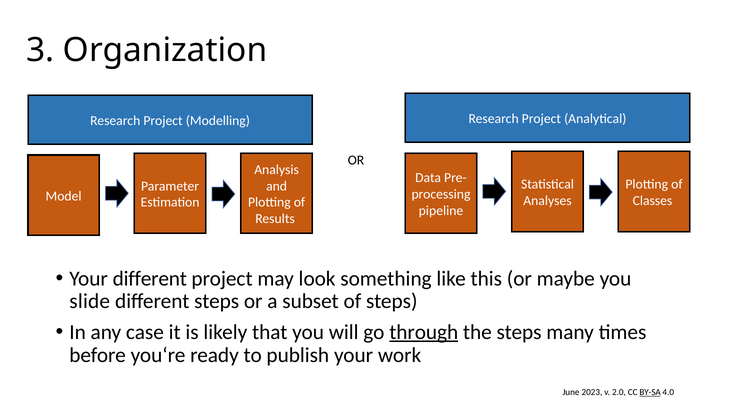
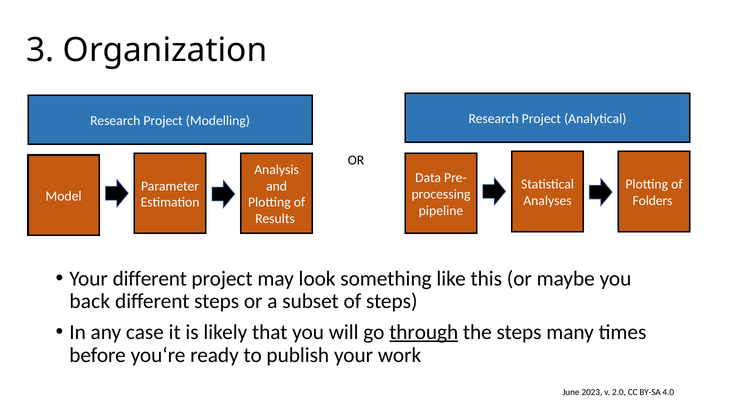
Classes: Classes -> Folders
slide: slide -> back
BY-SA underline: present -> none
